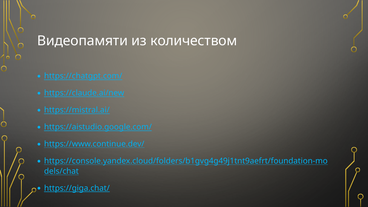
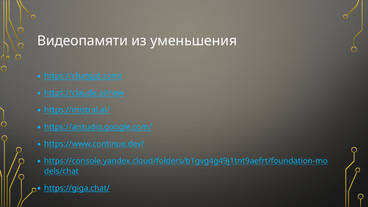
количеством: количеством -> уменьшения
